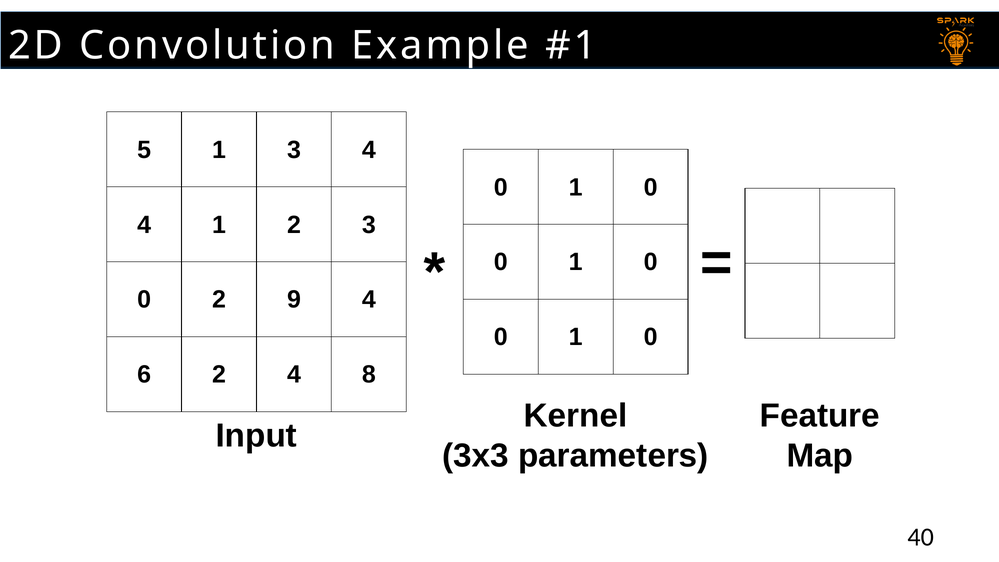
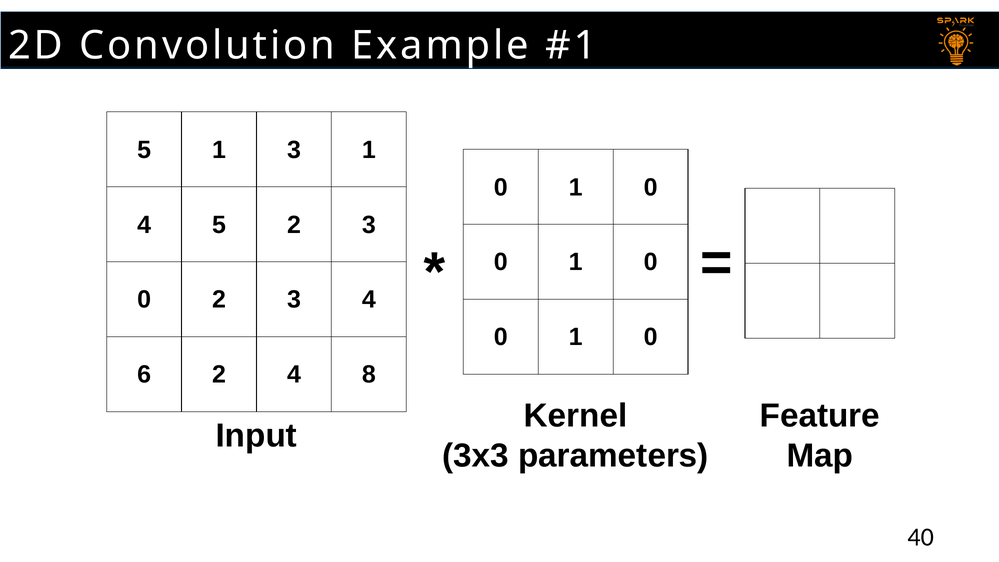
3 4: 4 -> 1
4 1: 1 -> 5
0 2 9: 9 -> 3
